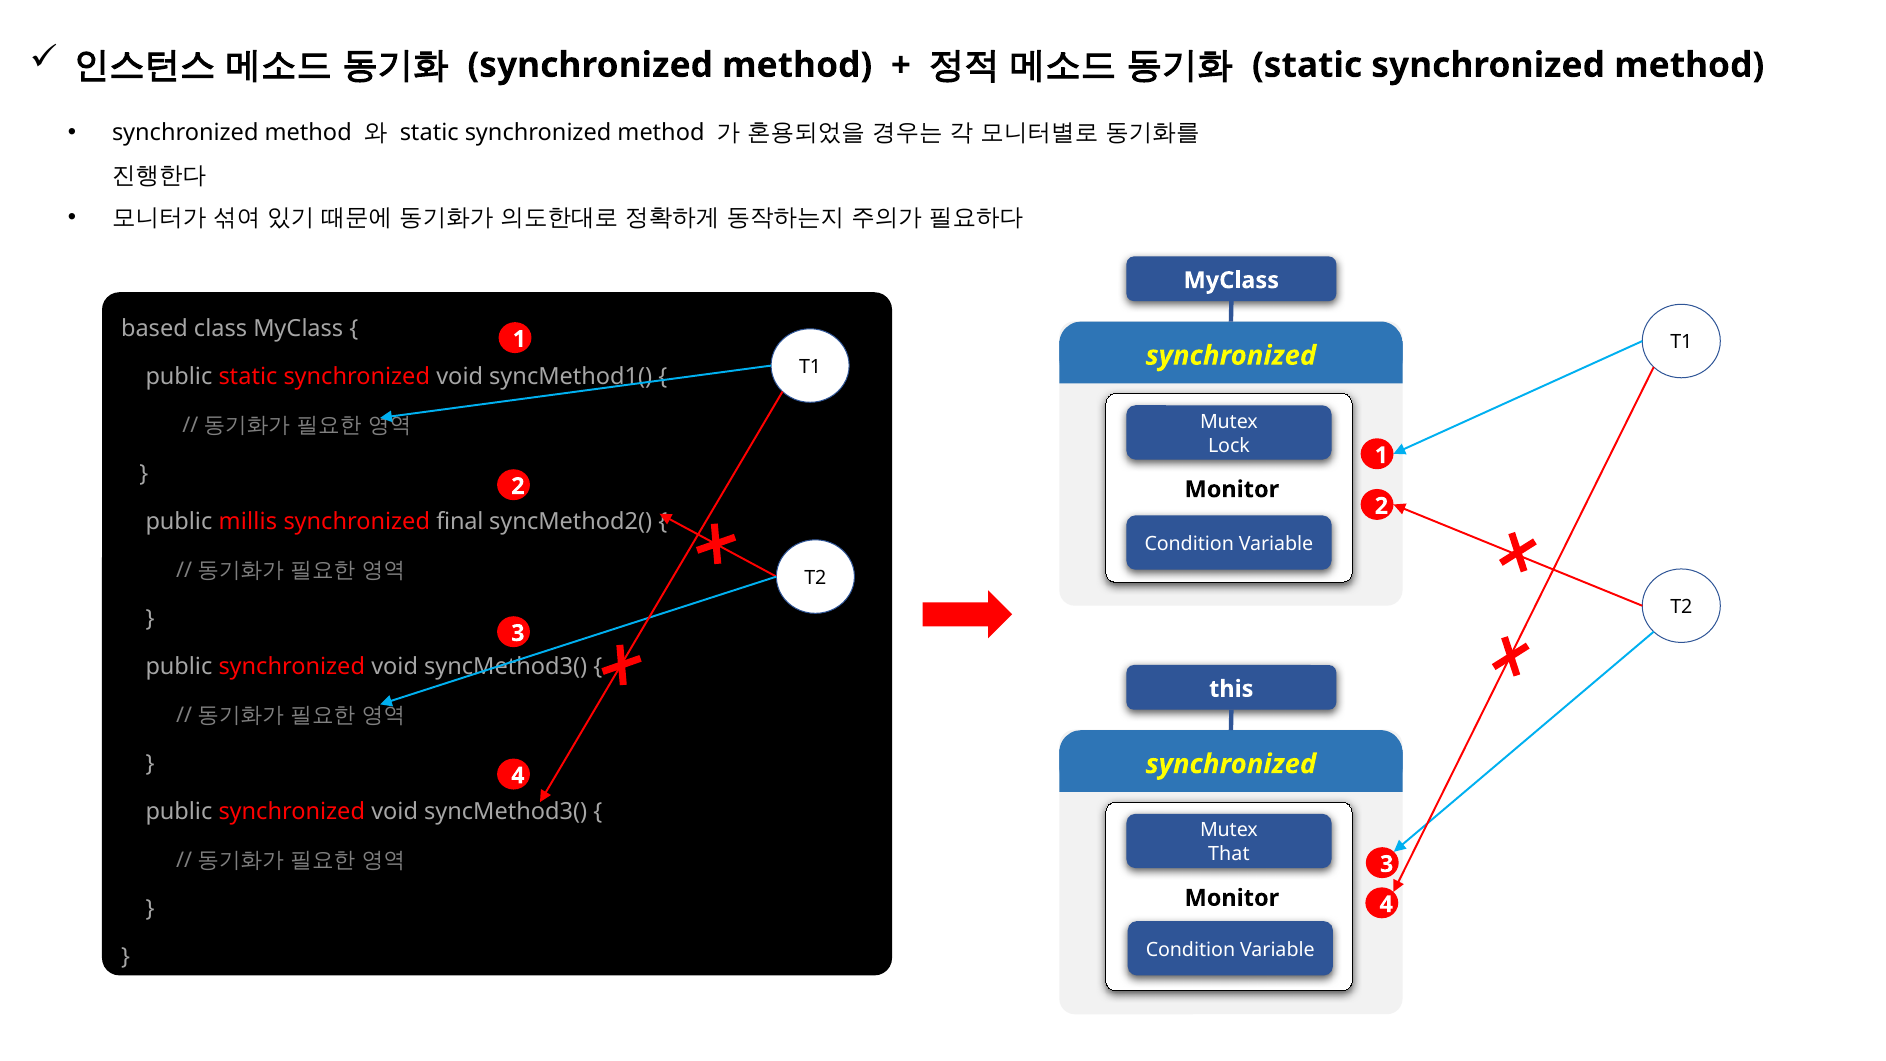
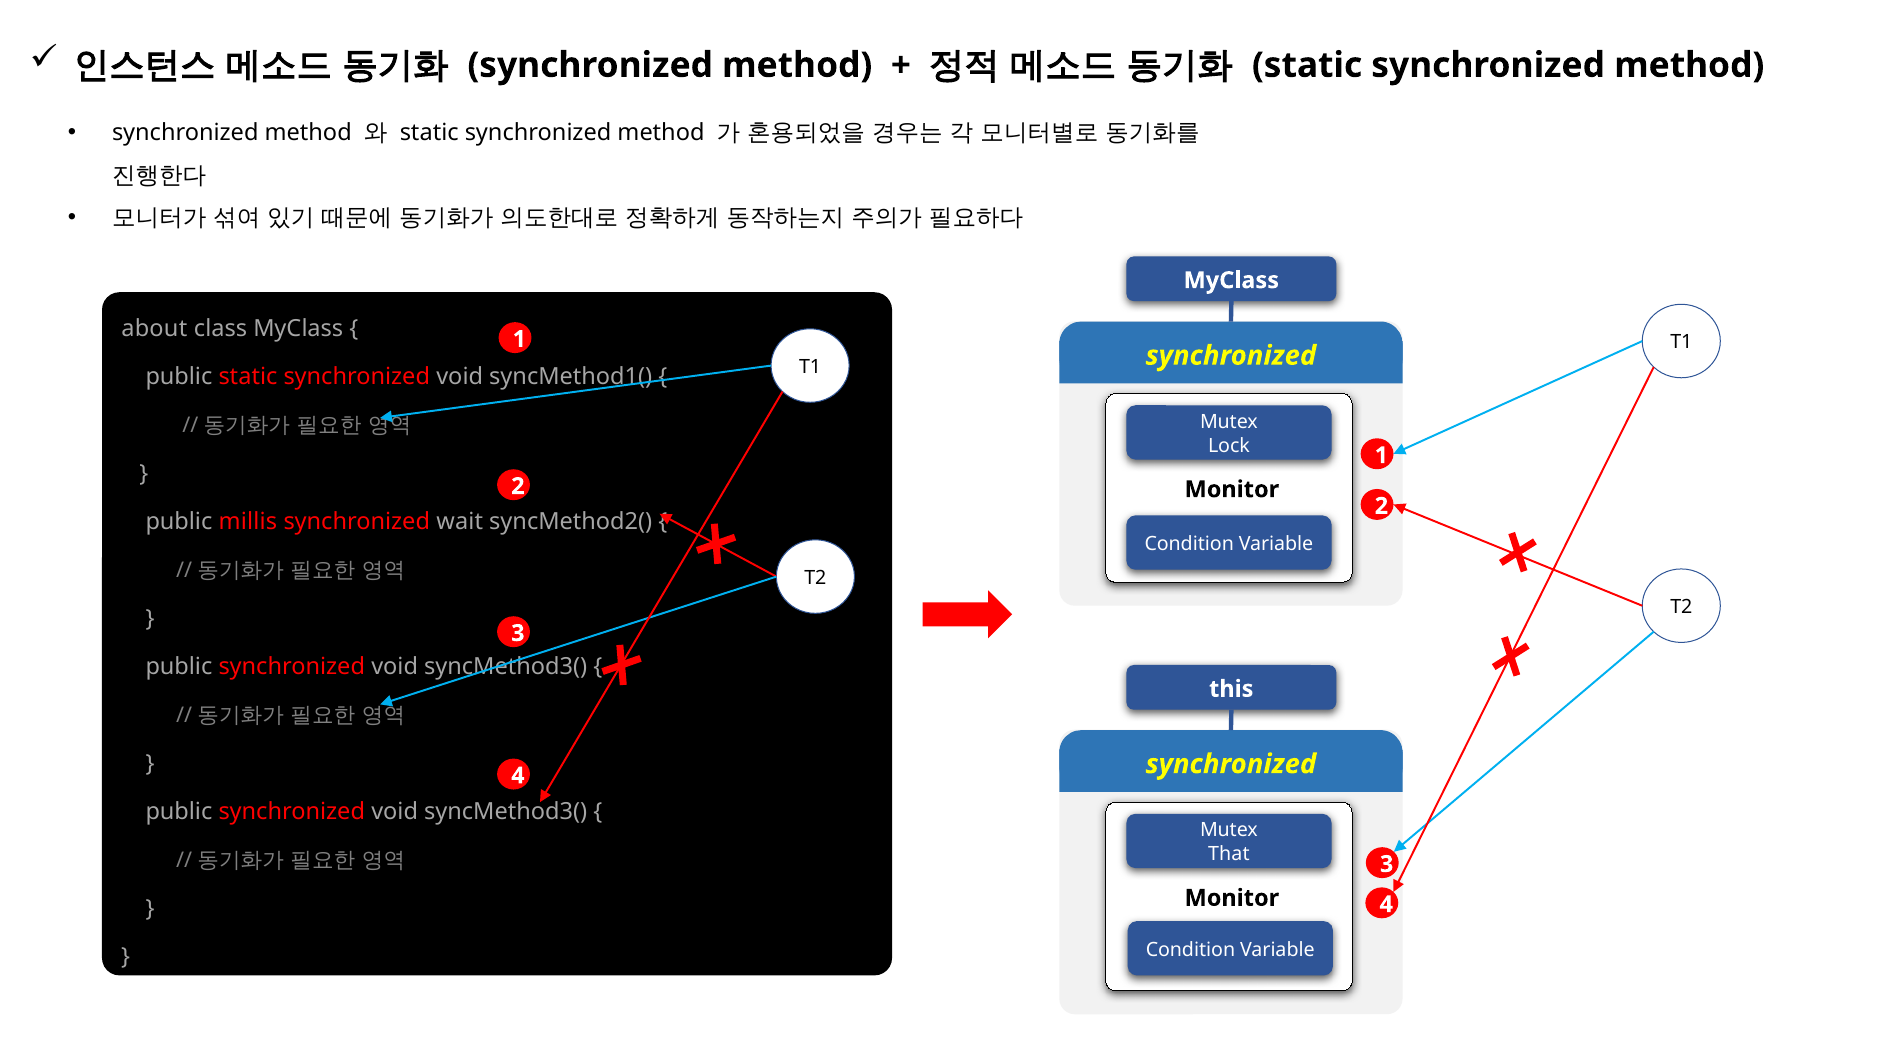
based: based -> about
final: final -> wait
